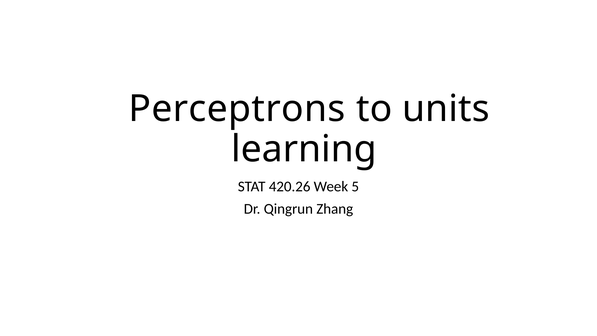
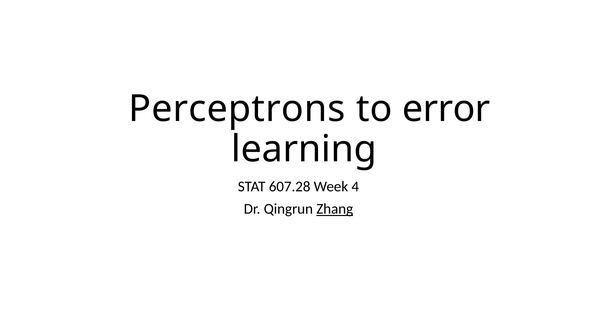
units: units -> error
420.26: 420.26 -> 607.28
5: 5 -> 4
Zhang underline: none -> present
